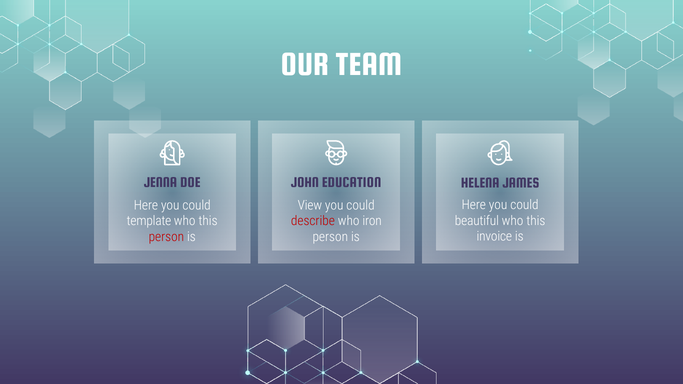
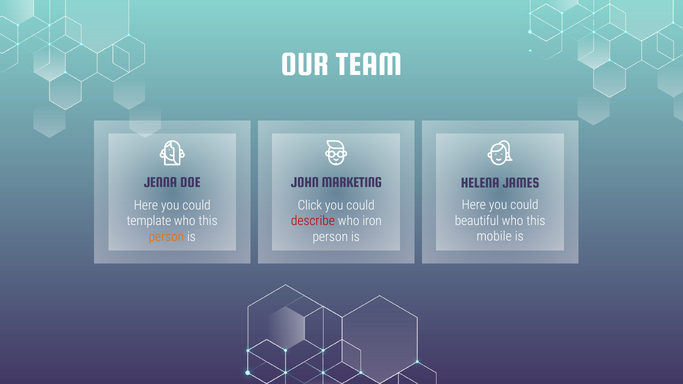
EDUCATION: EDUCATION -> MARKETING
View: View -> Click
invoice: invoice -> mobile
person at (166, 237) colour: red -> orange
